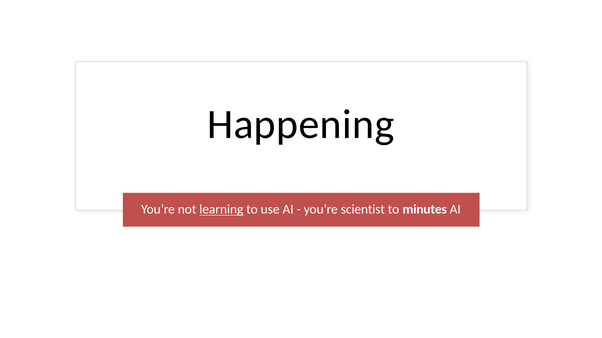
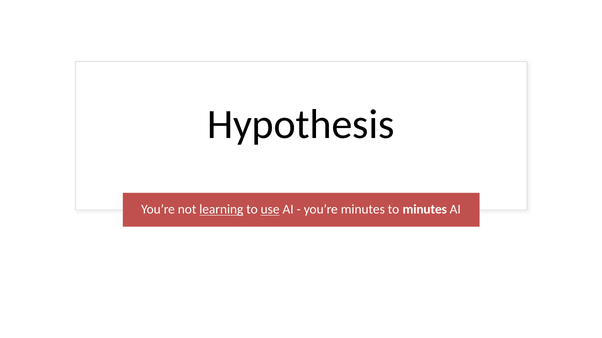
Happening: Happening -> Hypothesis
use underline: none -> present
you’re scientist: scientist -> minutes
